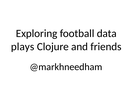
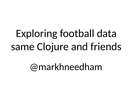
plays: plays -> same
